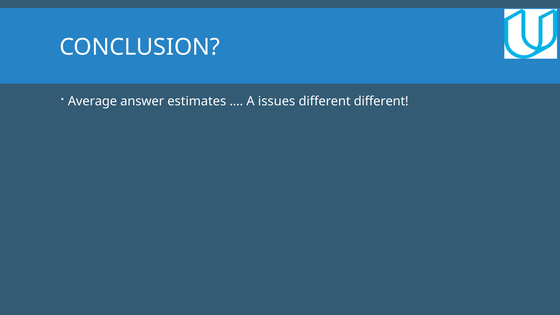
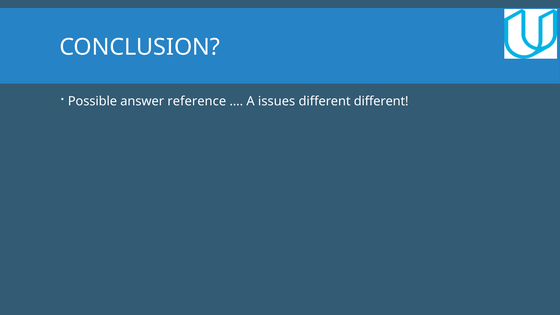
Average: Average -> Possible
estimates: estimates -> reference
